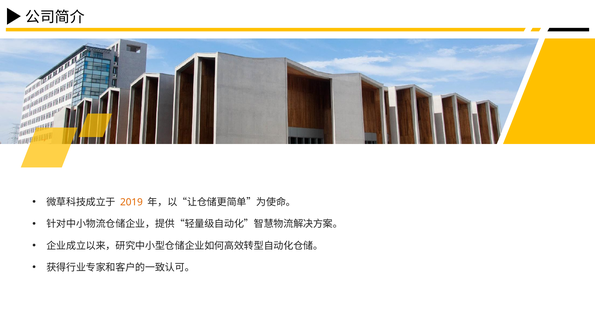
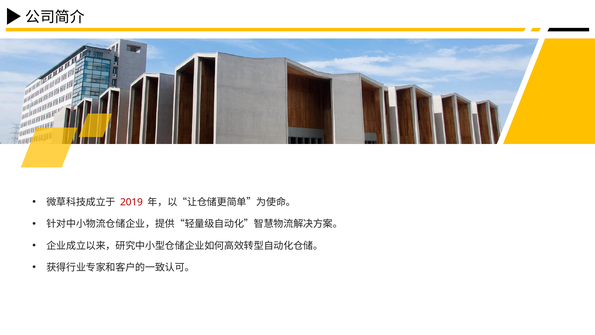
2019 colour: orange -> red
